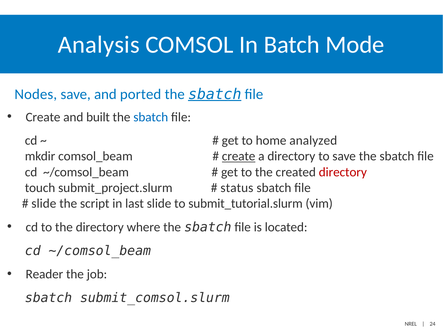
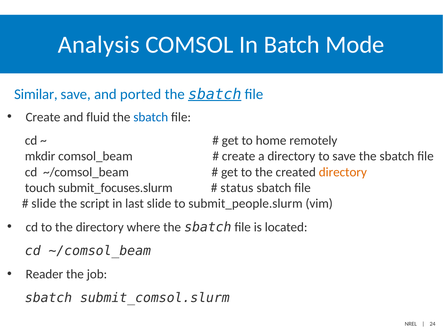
Nodes: Nodes -> Similar
built: built -> fluid
analyzed: analyzed -> remotely
create at (239, 156) underline: present -> none
directory at (343, 172) colour: red -> orange
submit_project.slurm: submit_project.slurm -> submit_focuses.slurm
submit_tutorial.slurm: submit_tutorial.slurm -> submit_people.slurm
